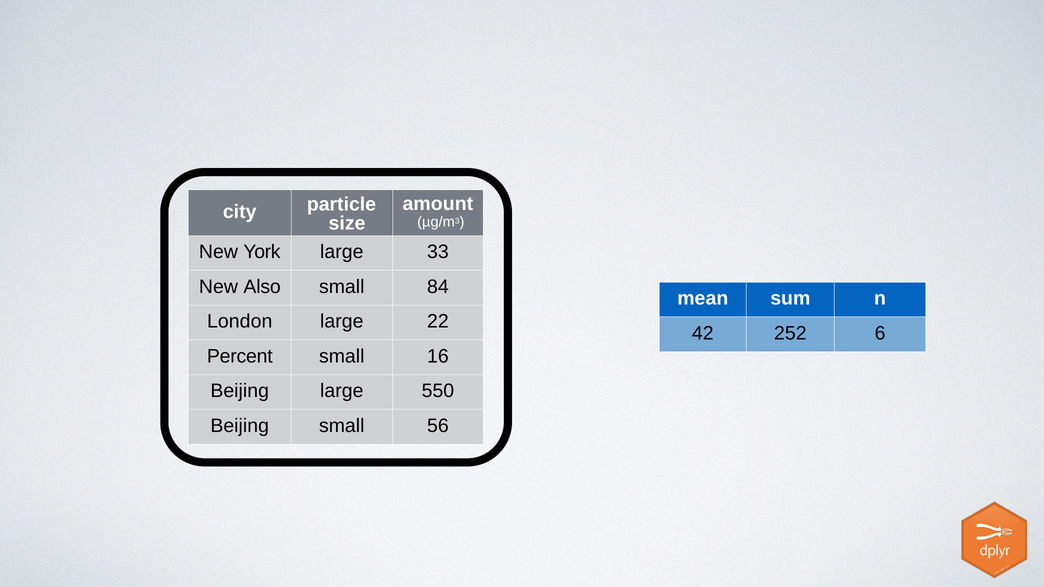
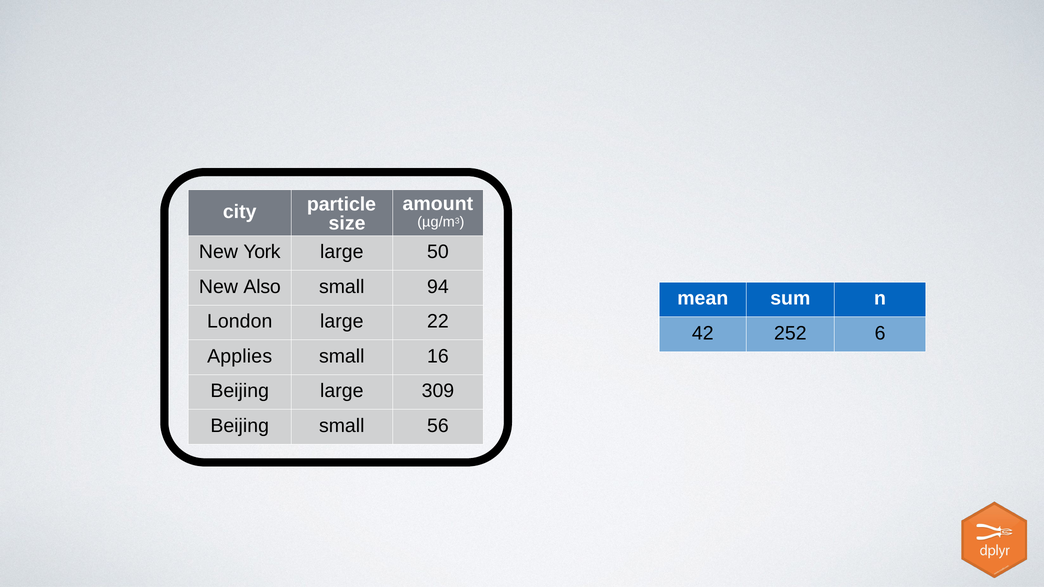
33: 33 -> 50
84: 84 -> 94
Percent: Percent -> Applies
550: 550 -> 309
